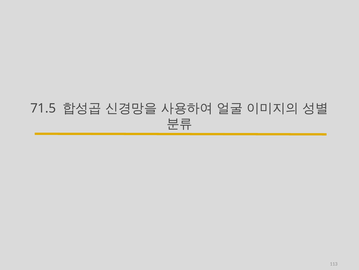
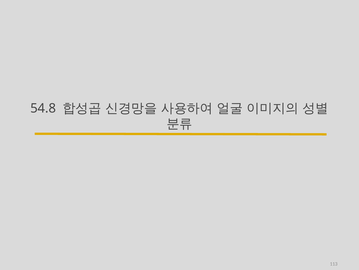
71.5: 71.5 -> 54.8
